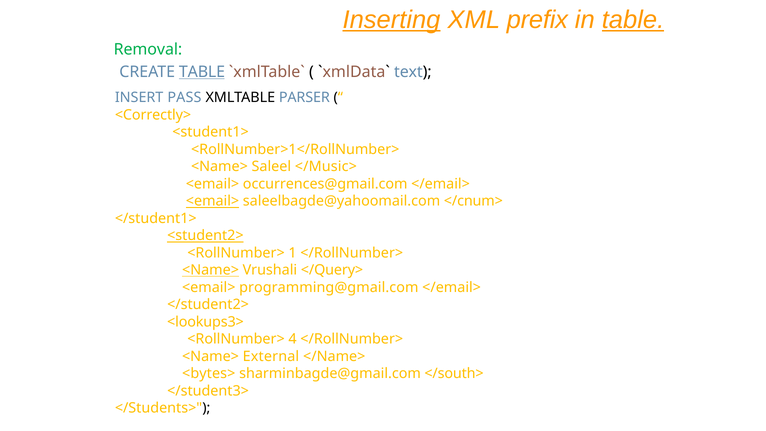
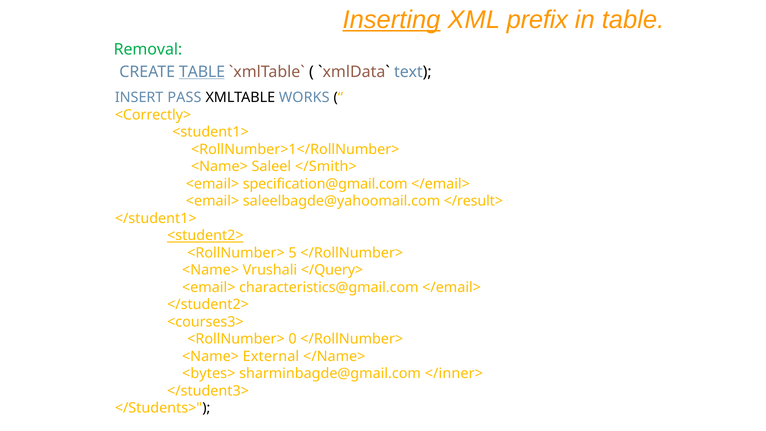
table at (633, 20) underline: present -> none
PARSER: PARSER -> WORKS
</Music>: </Music> -> </Smith>
occurrences@gmail.com: occurrences@gmail.com -> specification@gmail.com
<email> at (213, 201) underline: present -> none
</cnum>: </cnum> -> </result>
1: 1 -> 5
<Name> at (211, 270) underline: present -> none
programming@gmail.com: programming@gmail.com -> characteristics@gmail.com
<lookups3>: <lookups3> -> <courses3>
4: 4 -> 0
</south>: </south> -> </inner>
